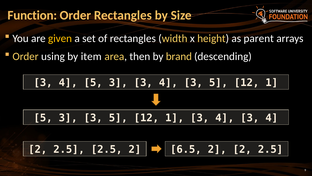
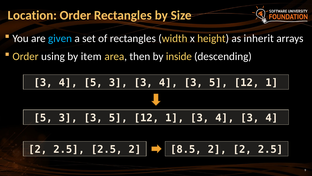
Function: Function -> Location
given colour: yellow -> light blue
parent: parent -> inherit
brand: brand -> inside
6.5: 6.5 -> 8.5
